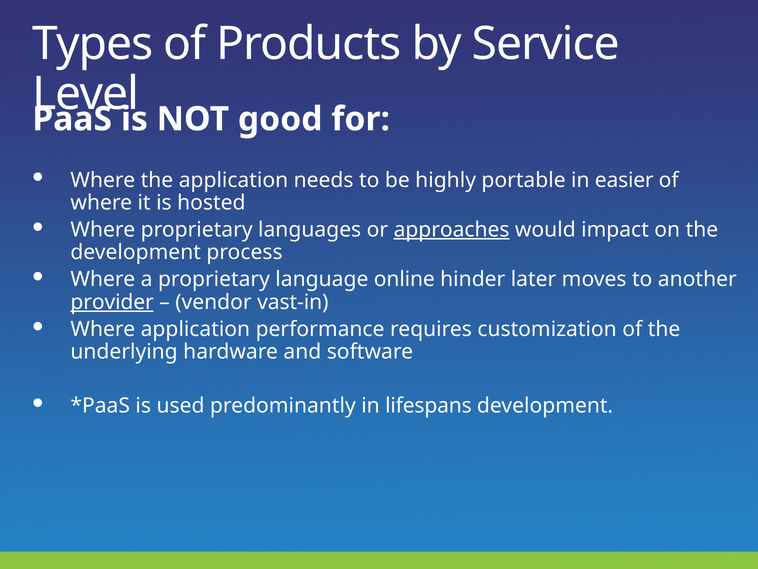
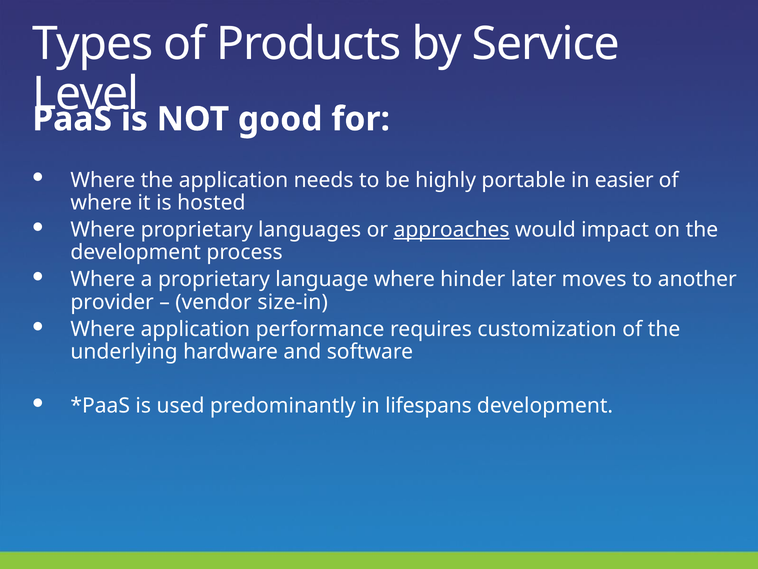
language online: online -> where
provider underline: present -> none
vast-in: vast-in -> size-in
